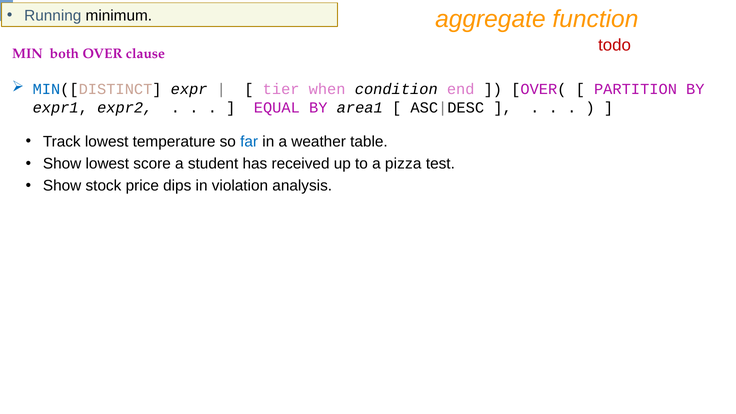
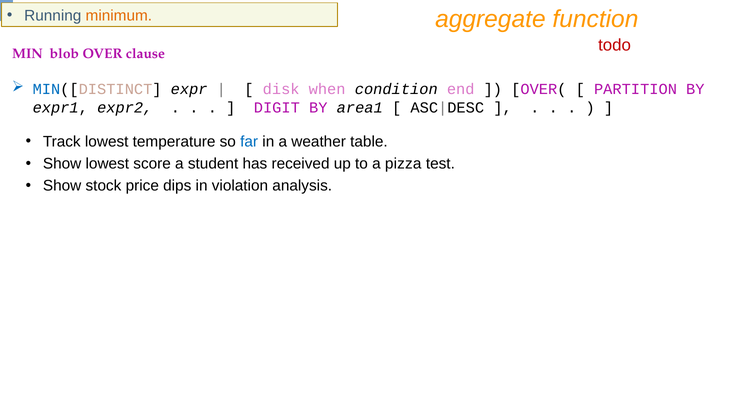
minimum colour: black -> orange
both: both -> blob
tier: tier -> disk
EQUAL: EQUAL -> DIGIT
